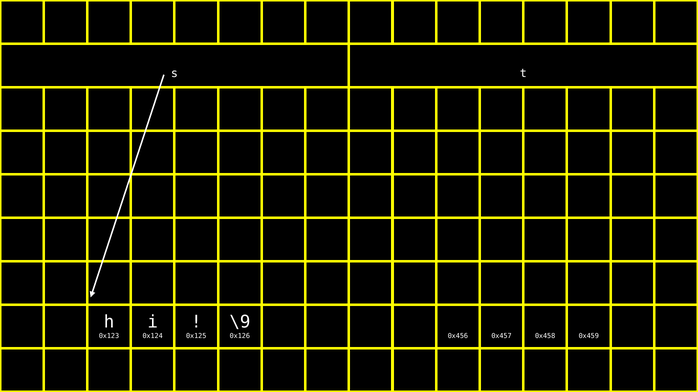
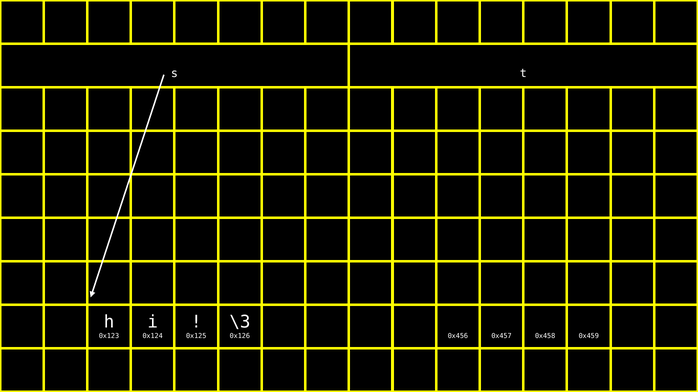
\9: \9 -> \3
